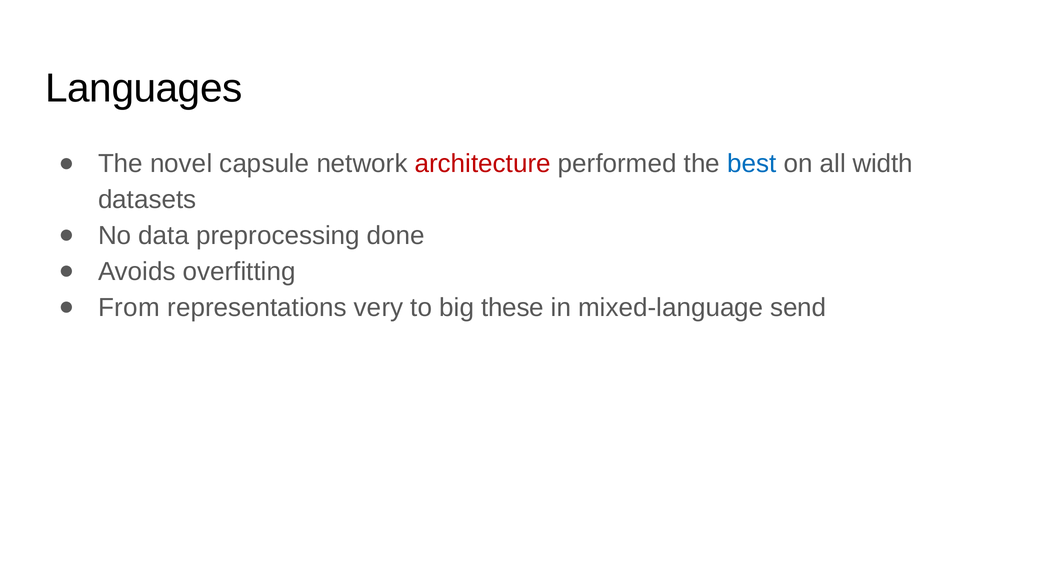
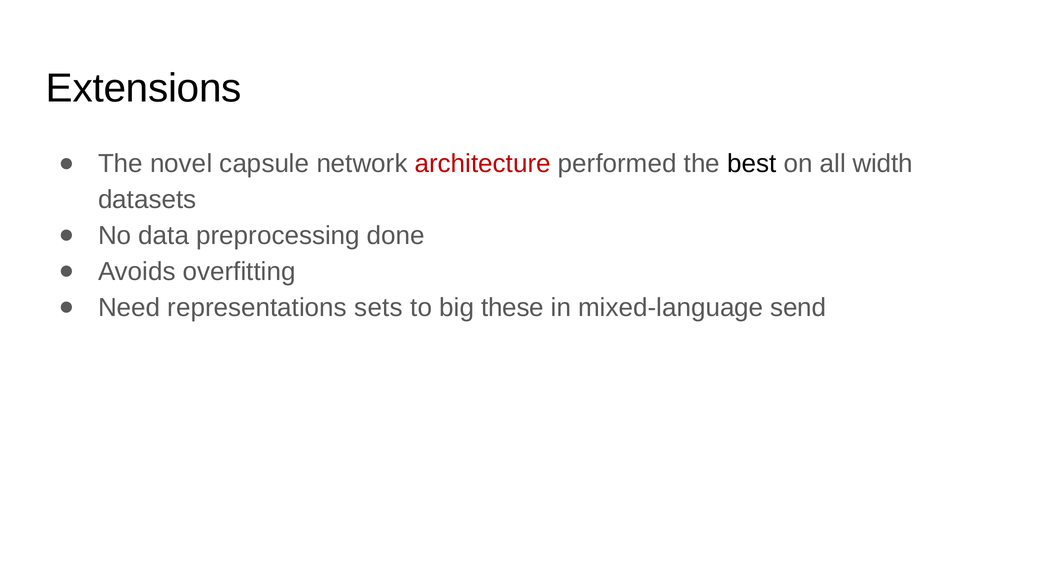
Languages: Languages -> Extensions
best colour: blue -> black
From: From -> Need
very: very -> sets
